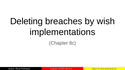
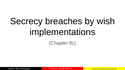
Deleting: Deleting -> Secrecy
